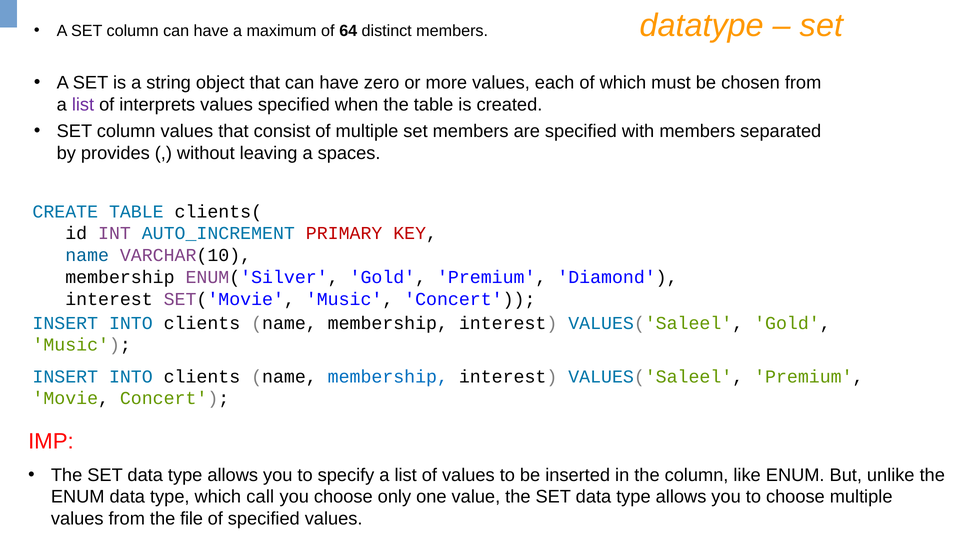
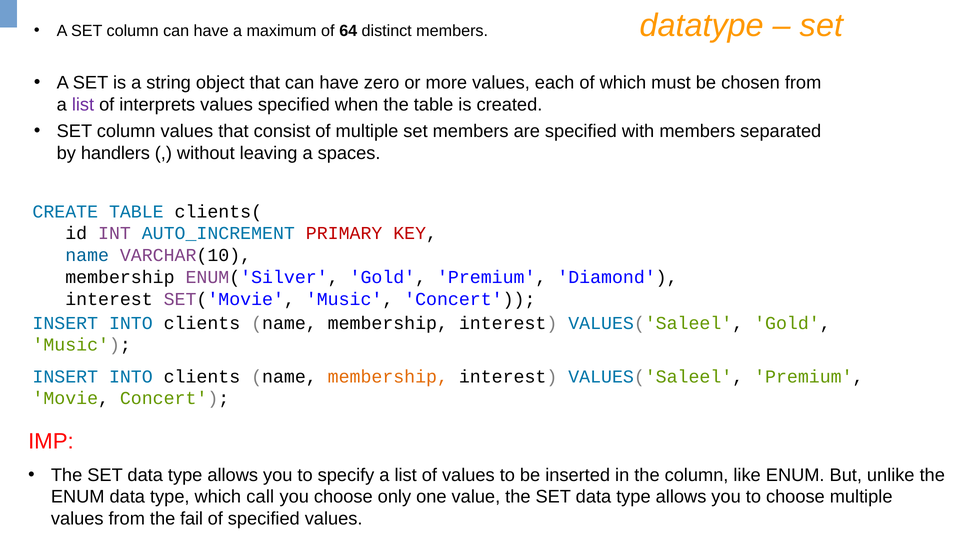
provides: provides -> handlers
membership at (388, 376) colour: blue -> orange
file: file -> fail
